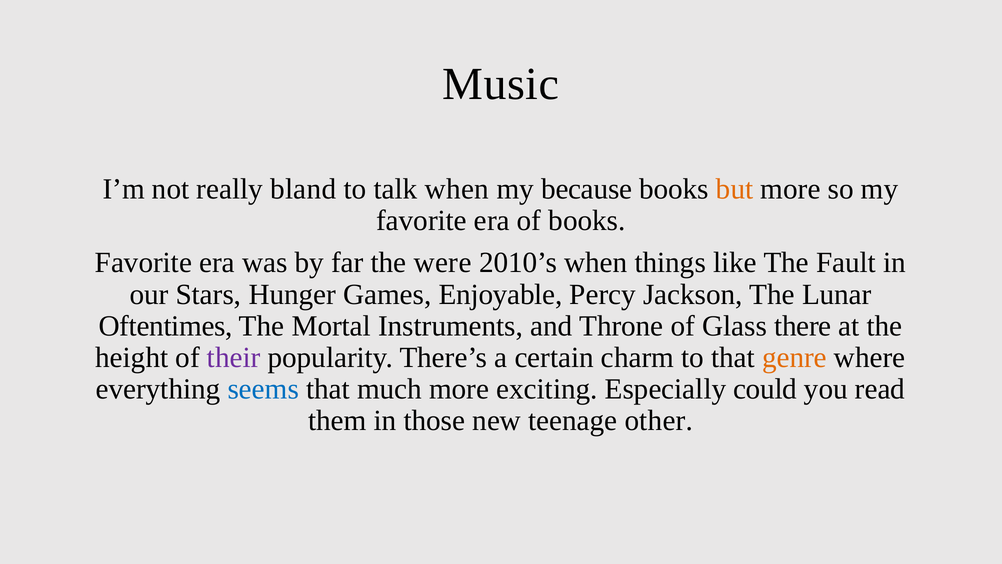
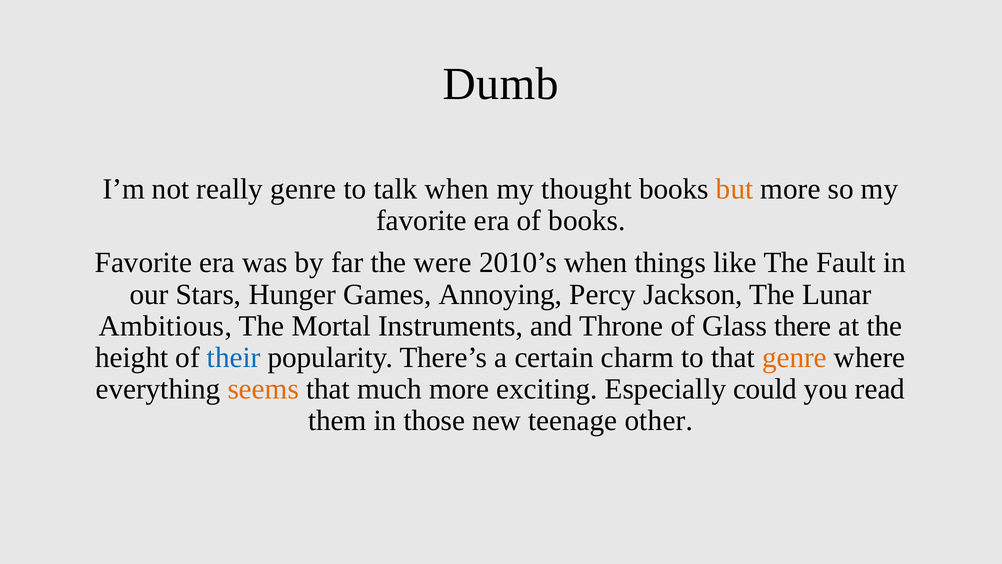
Music: Music -> Dumb
really bland: bland -> genre
because: because -> thought
Enjoyable: Enjoyable -> Annoying
Oftentimes: Oftentimes -> Ambitious
their colour: purple -> blue
seems colour: blue -> orange
